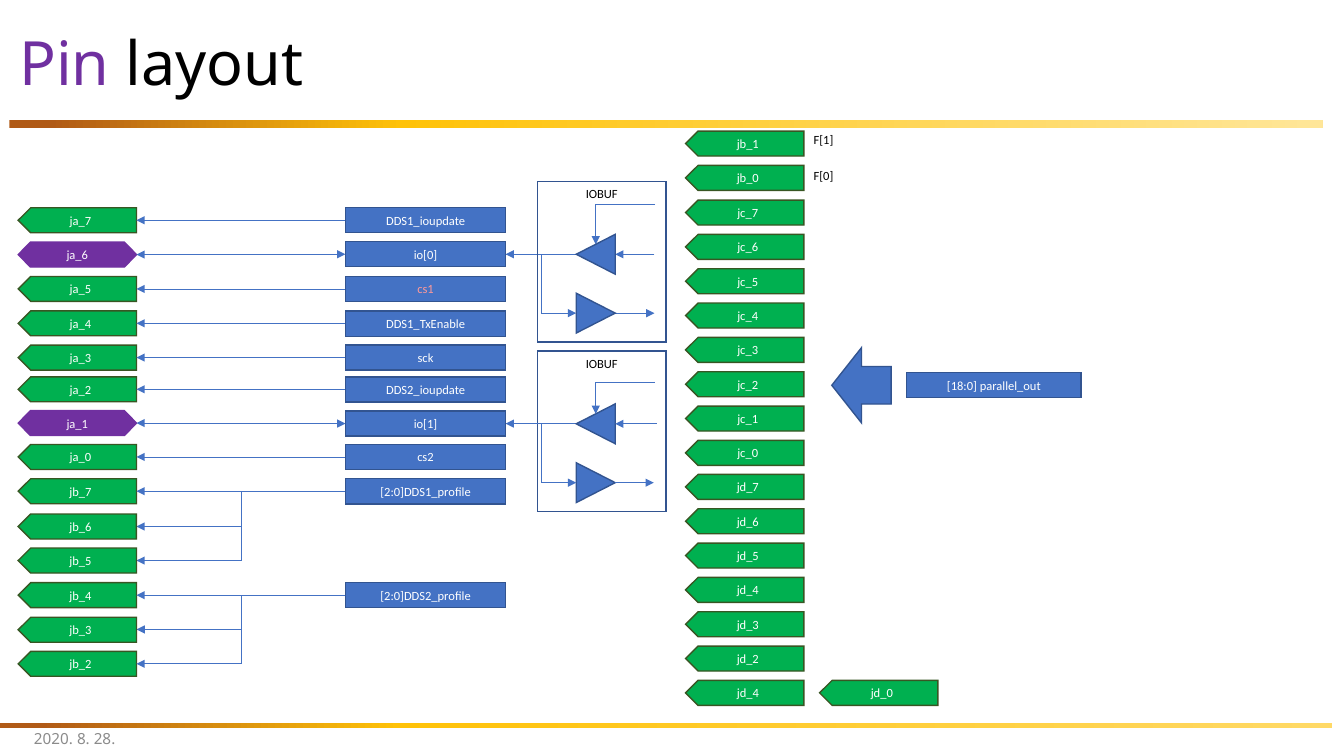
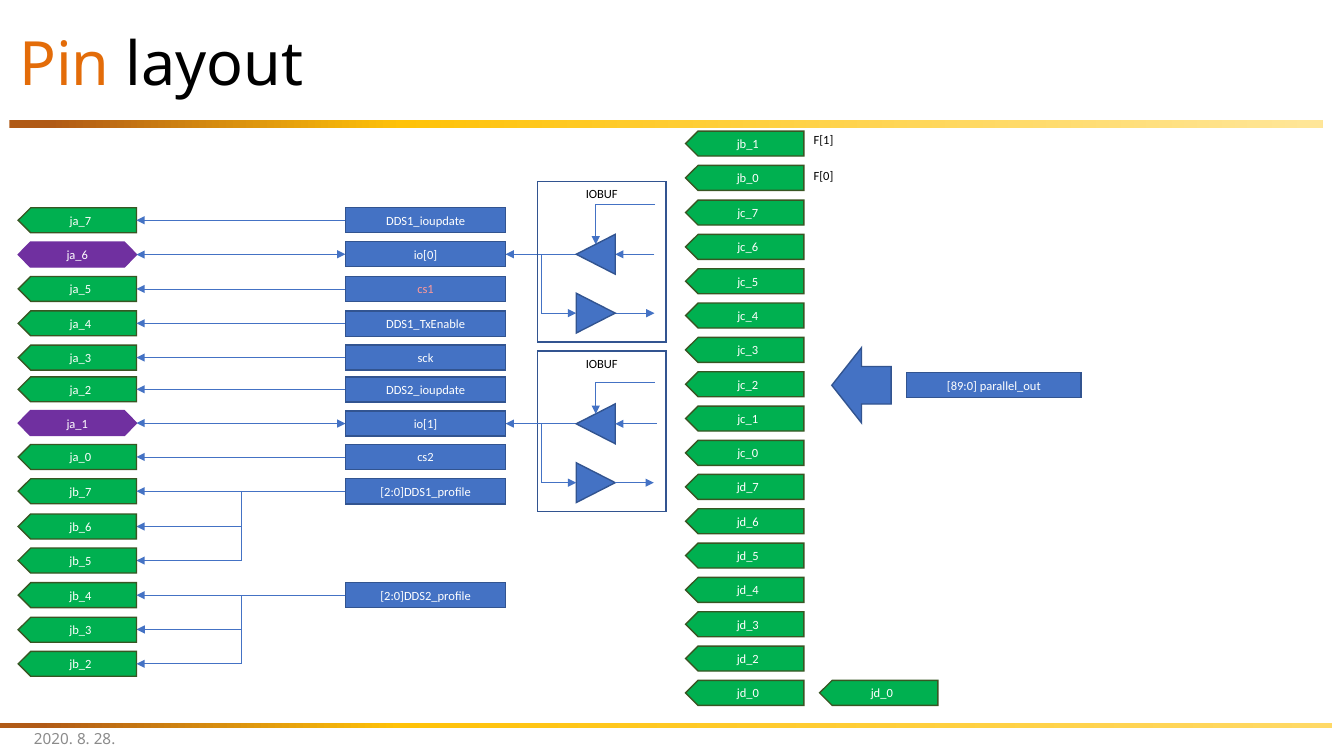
Pin colour: purple -> orange
18:0: 18:0 -> 89:0
jd_4 at (748, 694): jd_4 -> jd_0
